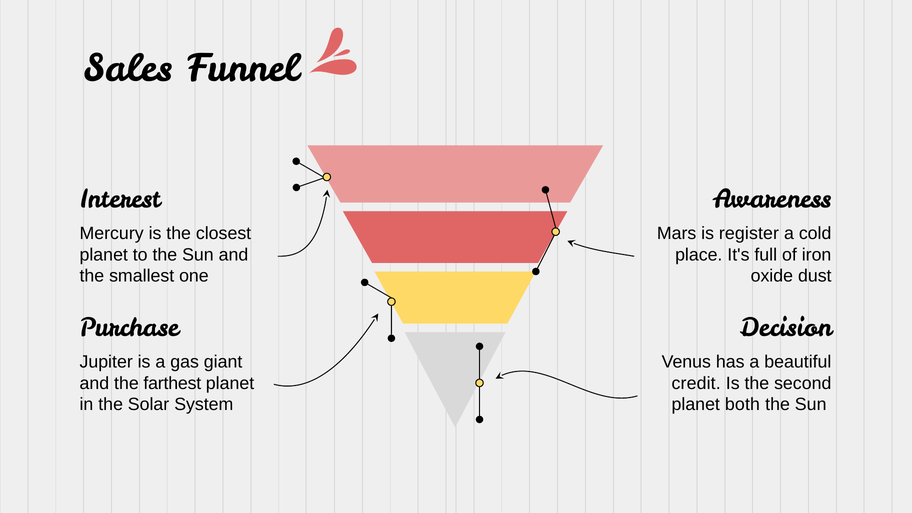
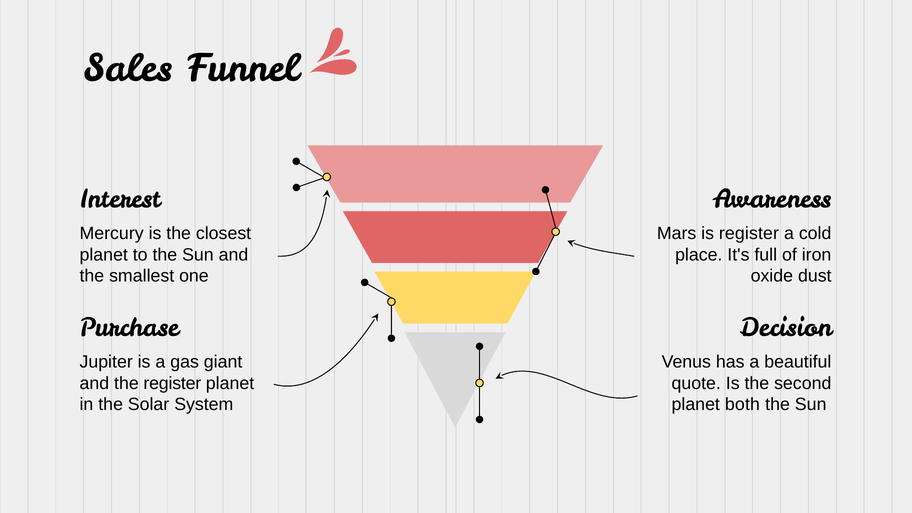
the farthest: farthest -> register
credit: credit -> quote
